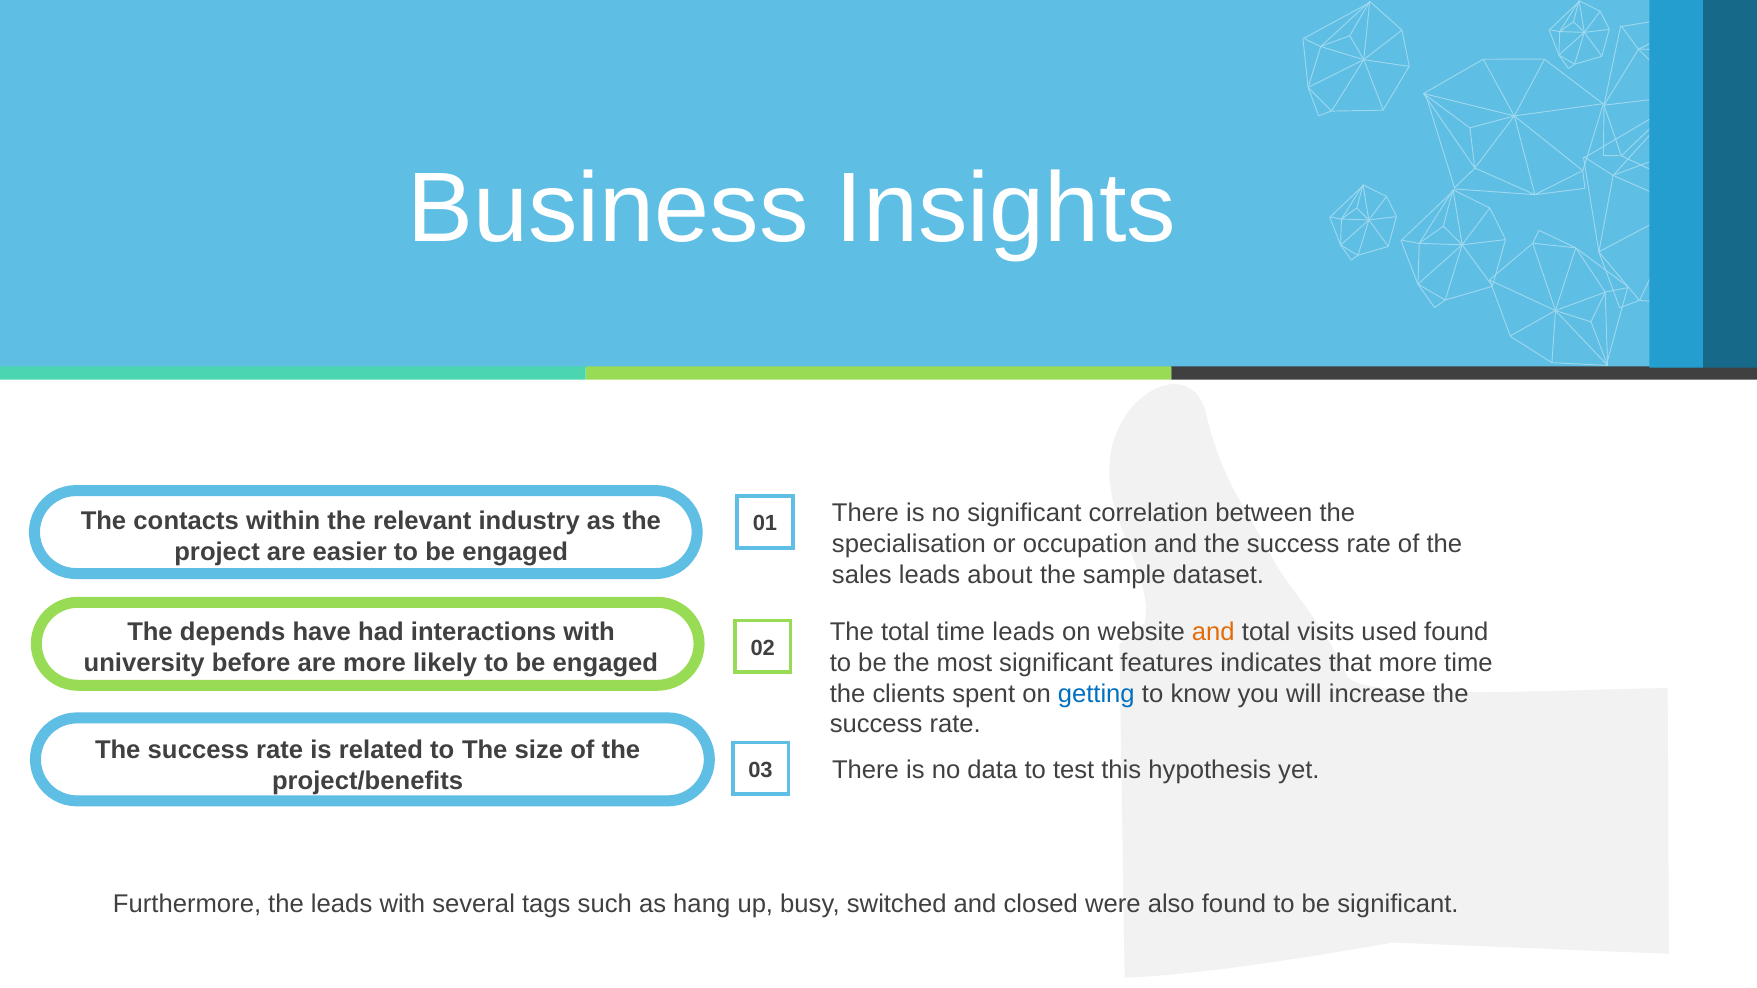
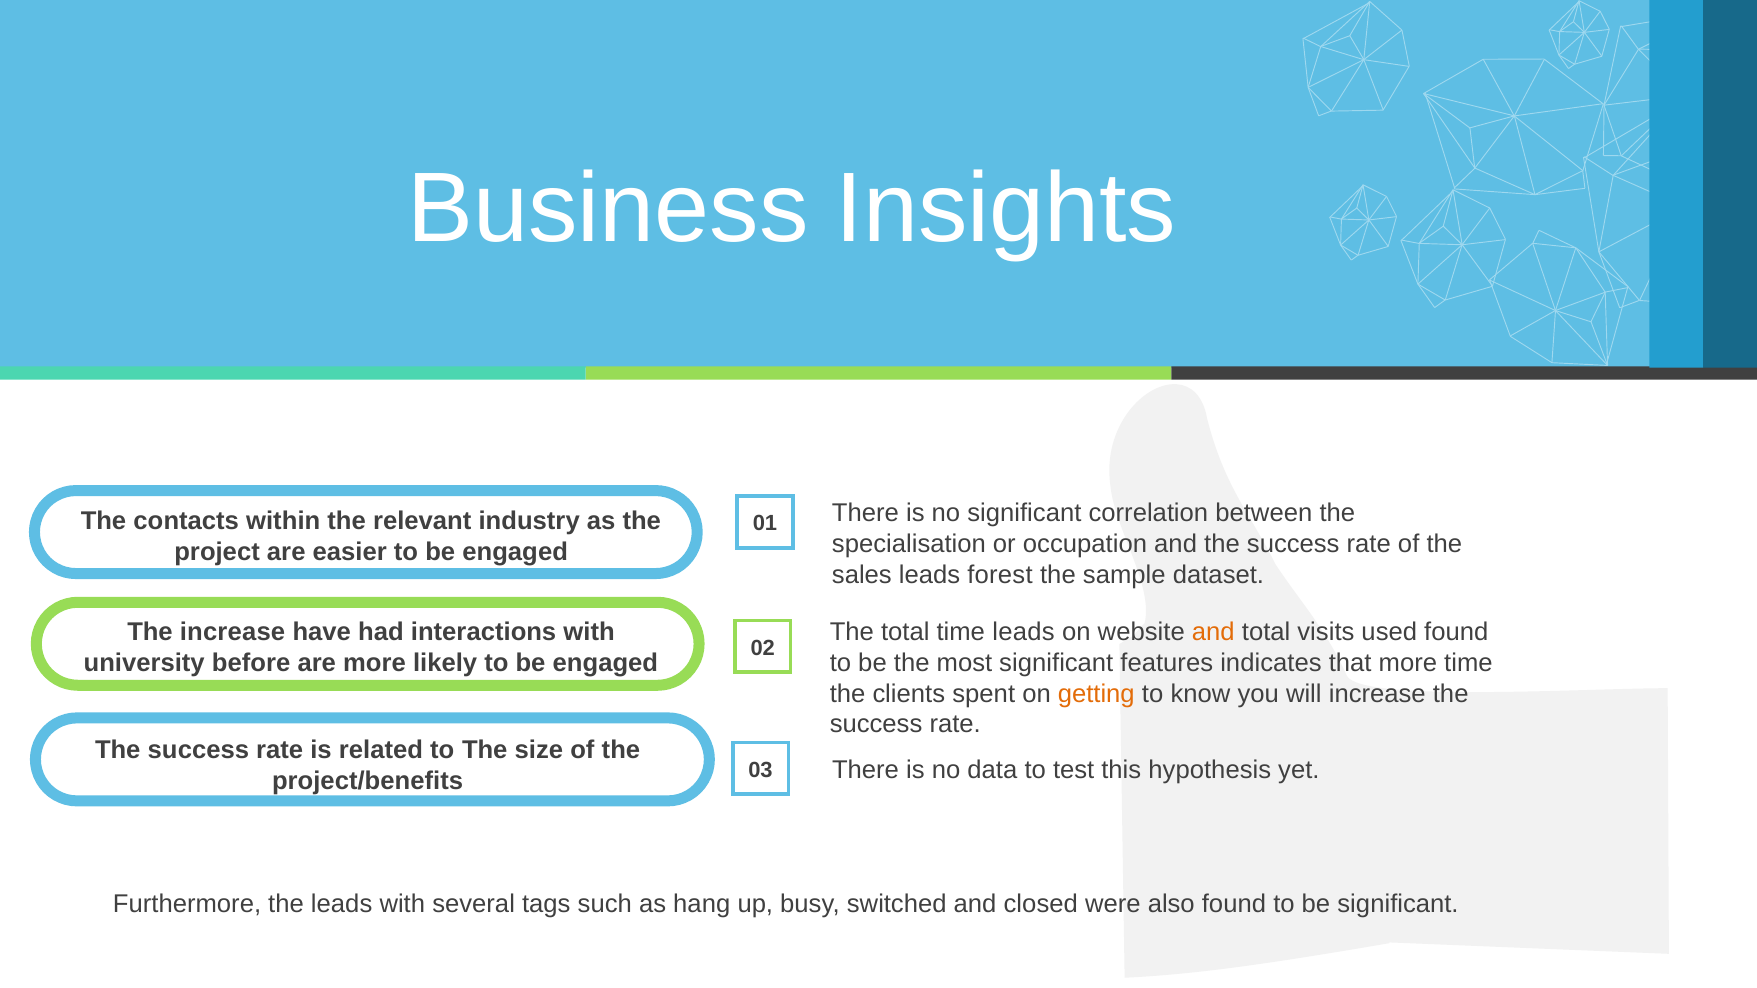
about: about -> forest
The depends: depends -> increase
getting colour: blue -> orange
